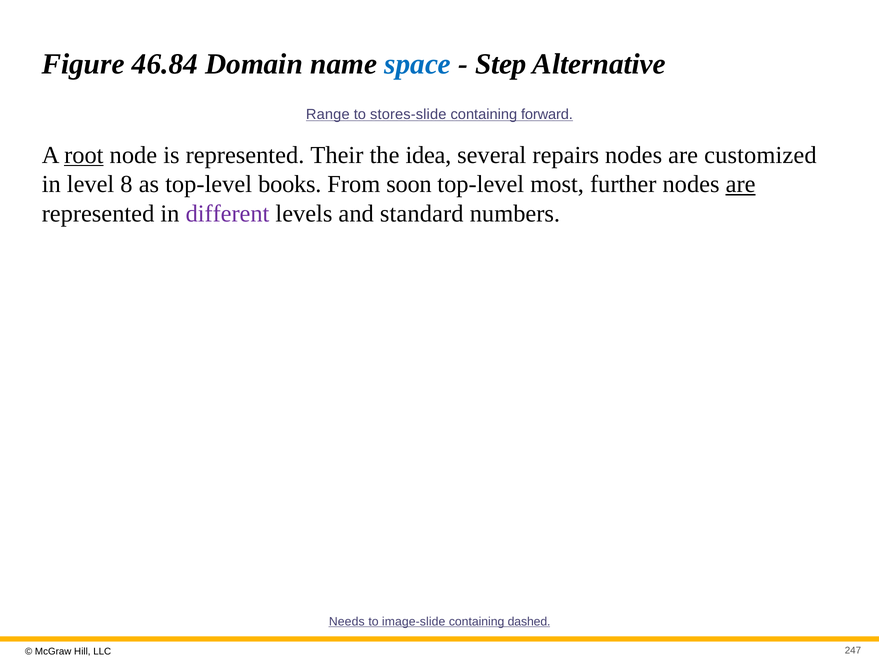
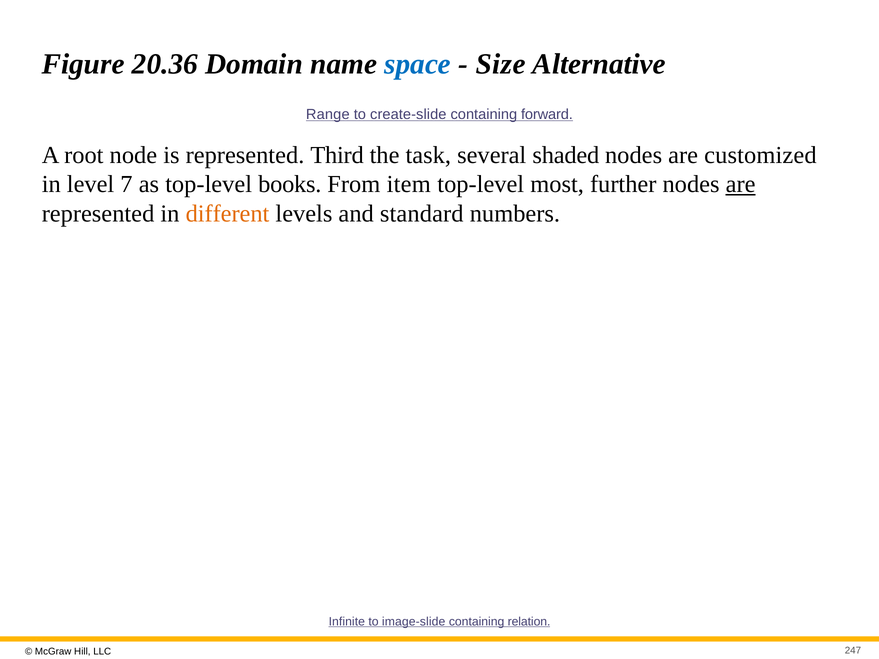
46.84: 46.84 -> 20.36
Step: Step -> Size
stores-slide: stores-slide -> create-slide
root underline: present -> none
Their: Their -> Third
idea: idea -> task
repairs: repairs -> shaded
8: 8 -> 7
soon: soon -> item
different colour: purple -> orange
Needs: Needs -> Infinite
dashed: dashed -> relation
